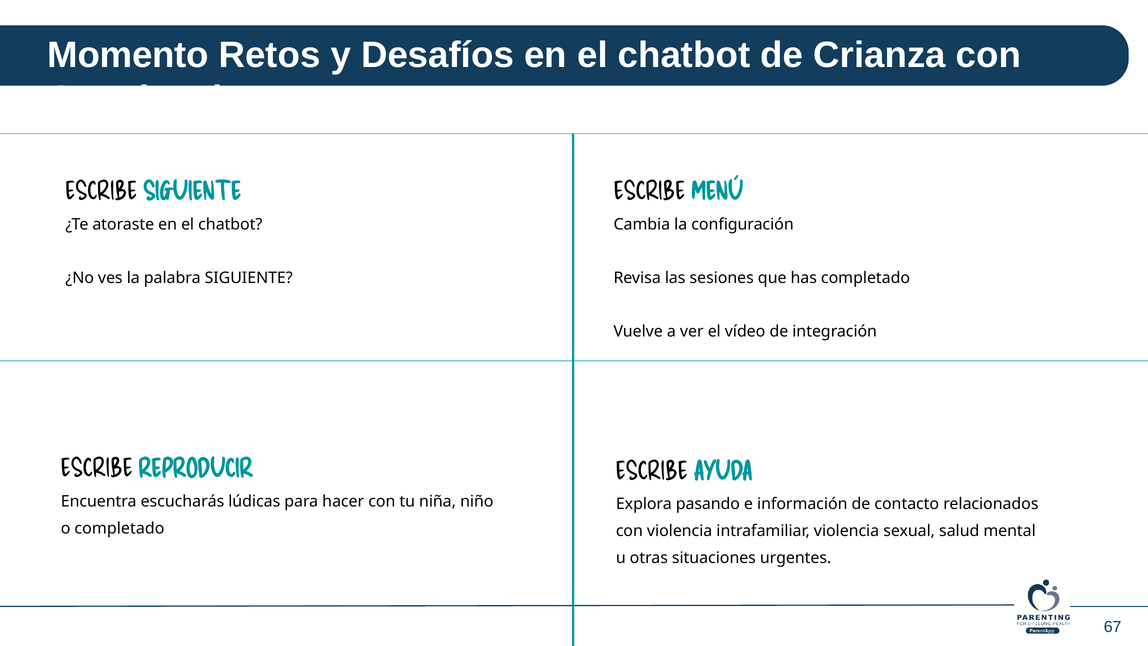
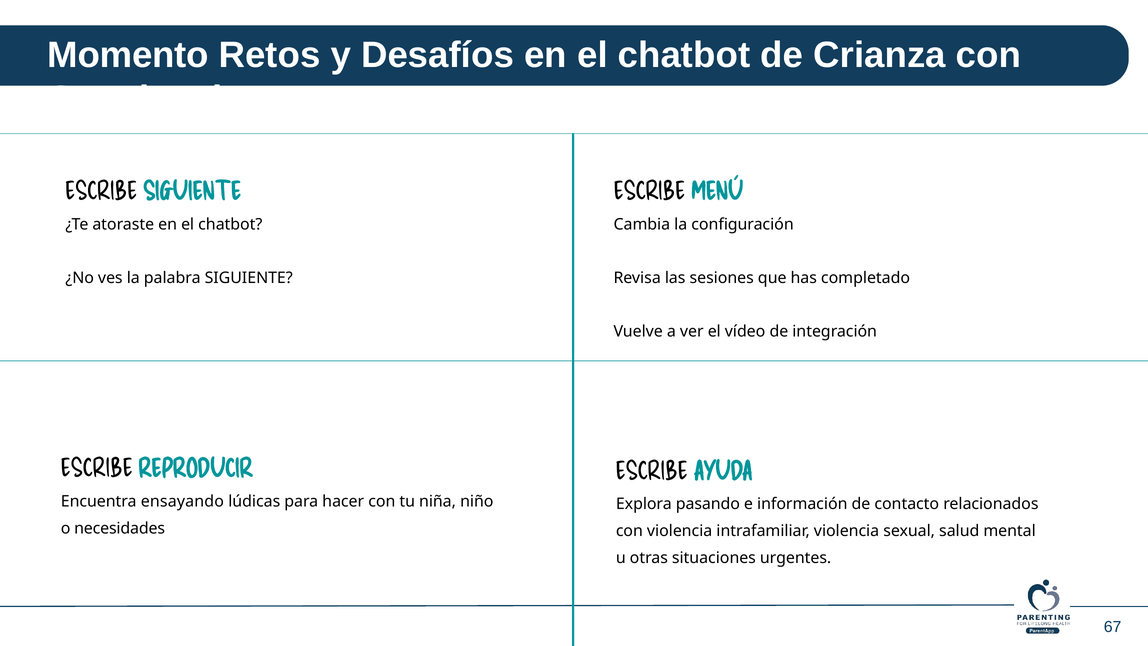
escucharás: escucharás -> ensayando
o completado: completado -> necesidades
